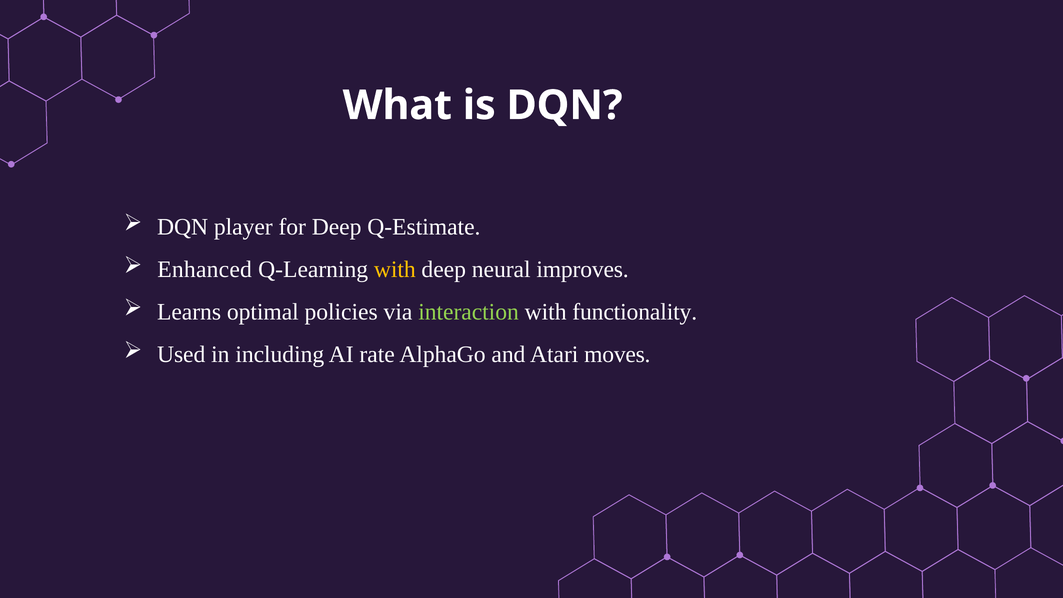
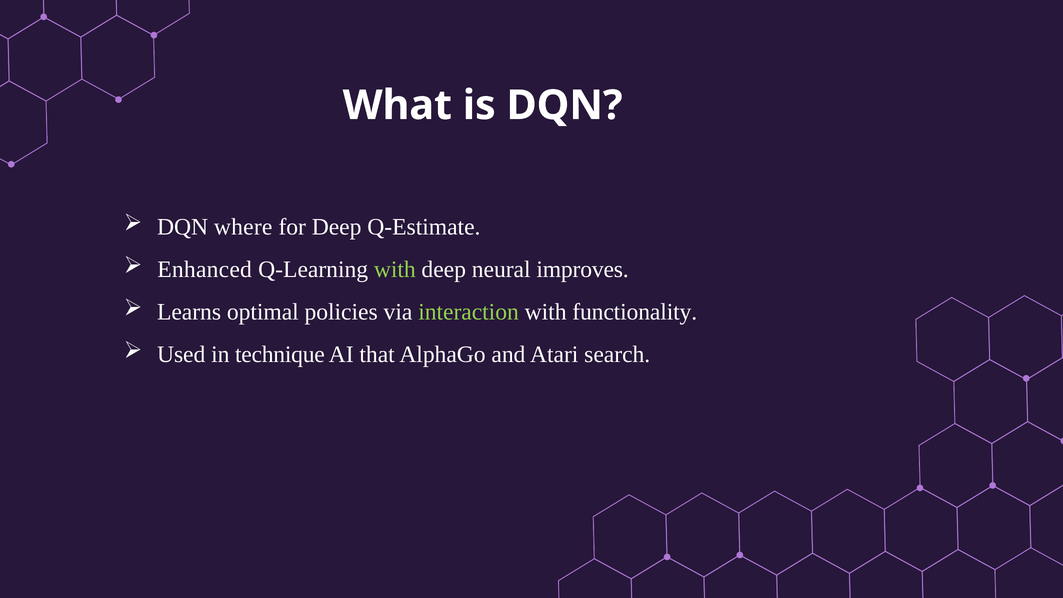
player: player -> where
with at (395, 269) colour: yellow -> light green
including: including -> technique
rate: rate -> that
moves: moves -> search
